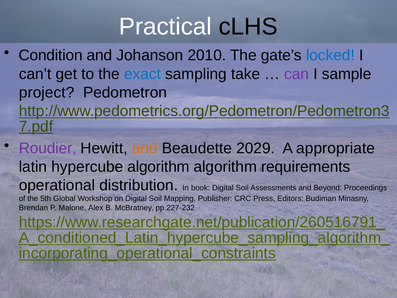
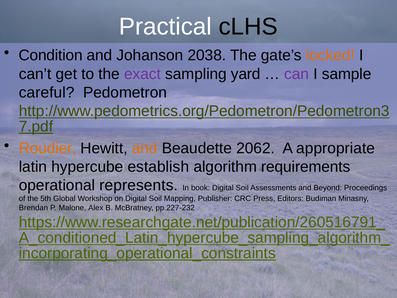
2010: 2010 -> 2038
locked colour: blue -> orange
exact colour: blue -> purple
take: take -> yard
project: project -> careful
Roudier colour: purple -> orange
2029: 2029 -> 2062
hypercube algorithm: algorithm -> establish
distribution: distribution -> represents
